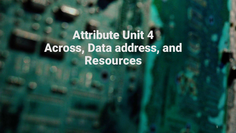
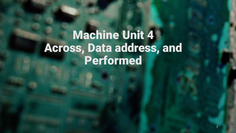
Attribute: Attribute -> Machine
Resources: Resources -> Performed
